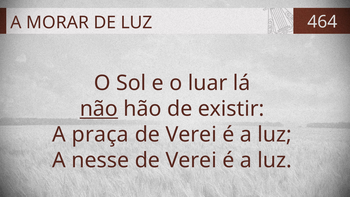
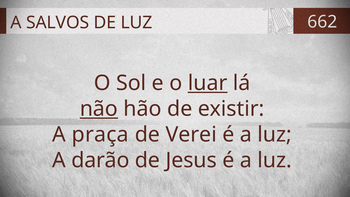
MORAR: MORAR -> SALVOS
464: 464 -> 662
luar underline: none -> present
nesse: nesse -> darão
Verei at (191, 160): Verei -> Jesus
